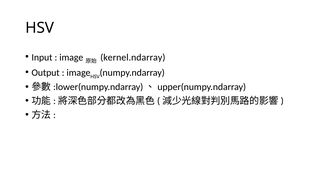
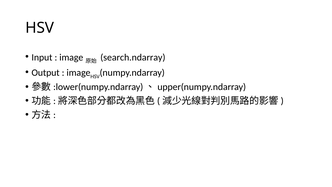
kernel.ndarray: kernel.ndarray -> search.ndarray
